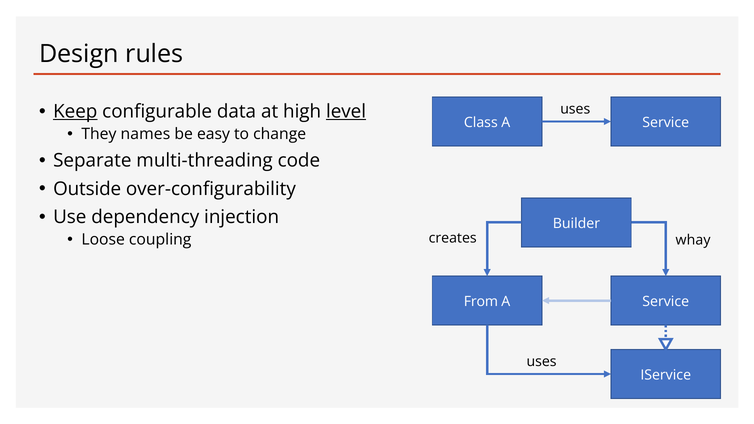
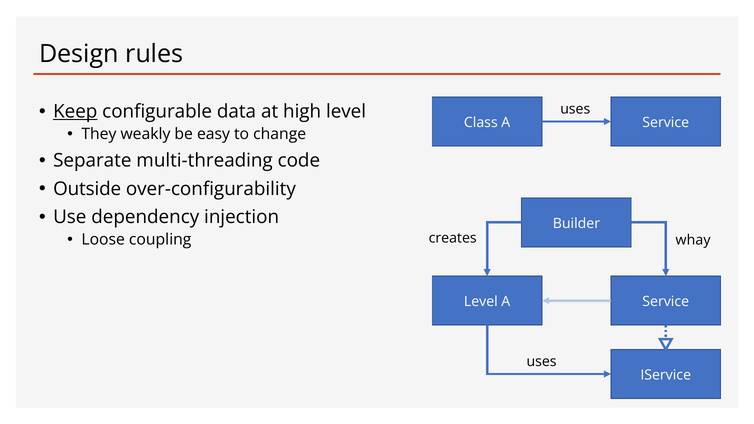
level at (346, 112) underline: present -> none
names: names -> weakly
From at (481, 302): From -> Level
